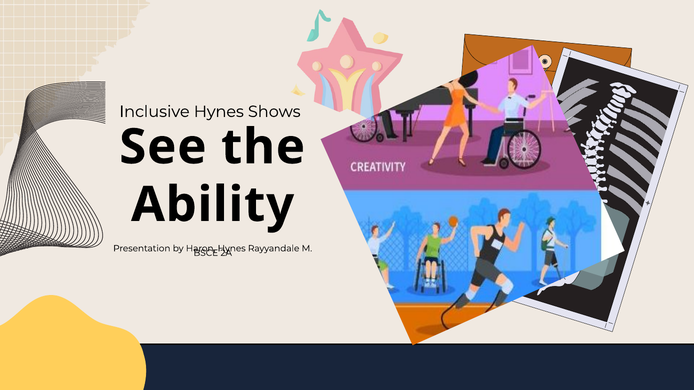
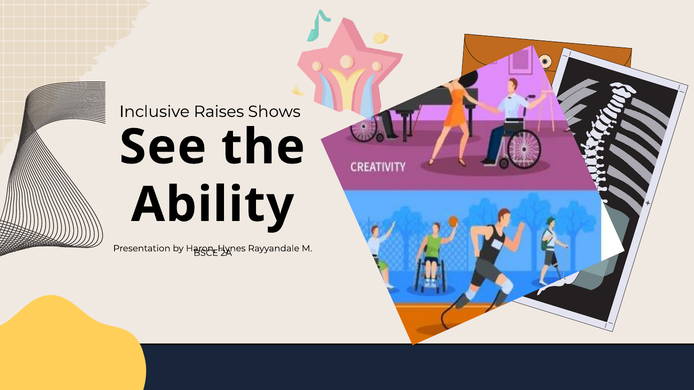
Inclusive Hynes: Hynes -> Raises
